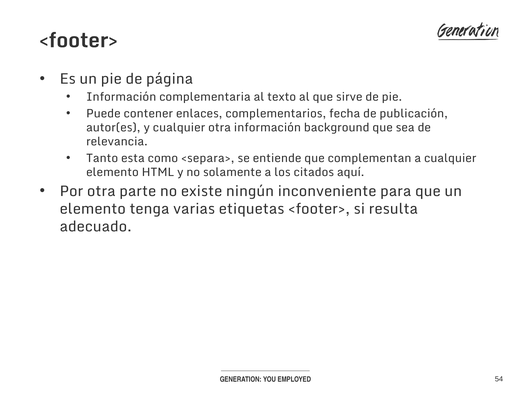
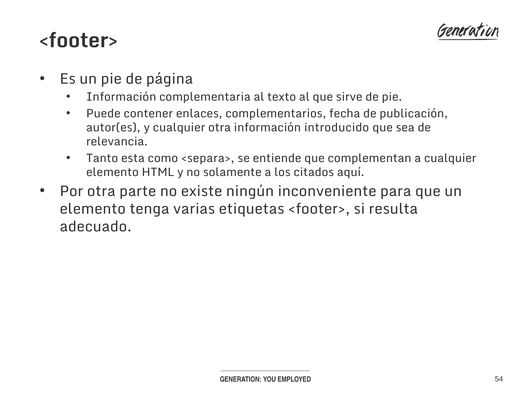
background: background -> introducido
